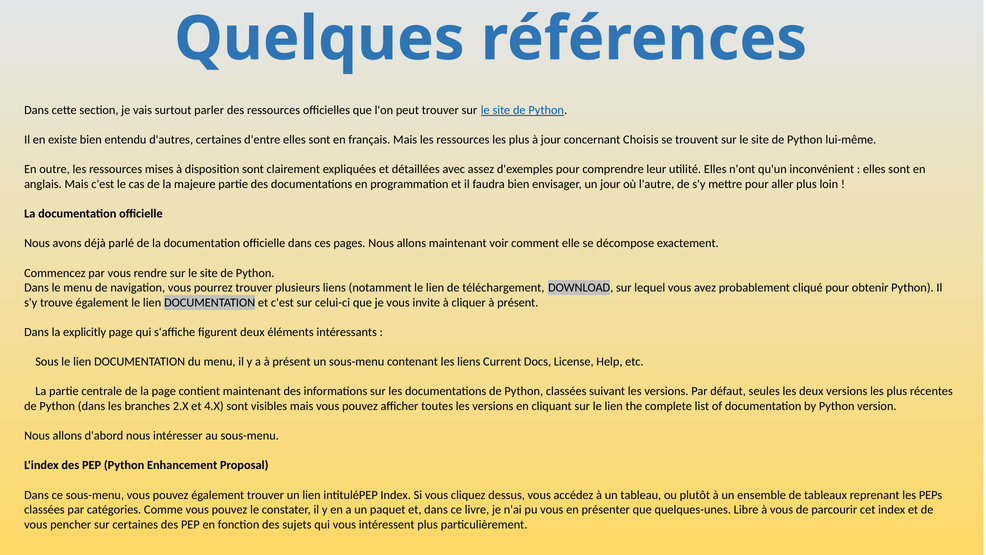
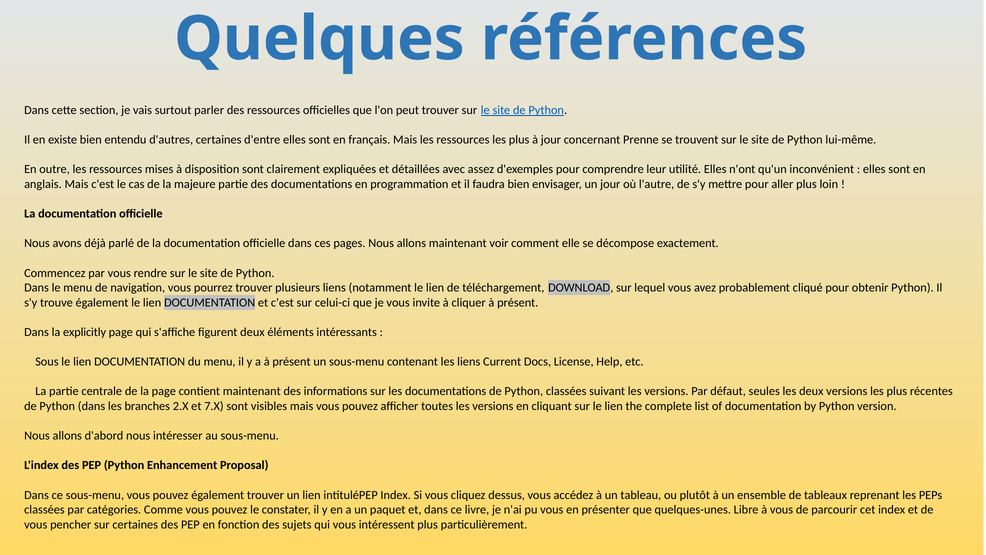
Choisis: Choisis -> Prenne
4.X: 4.X -> 7.X
